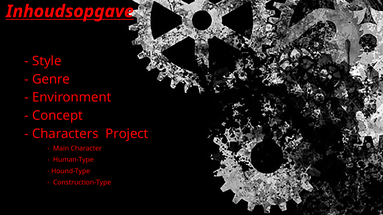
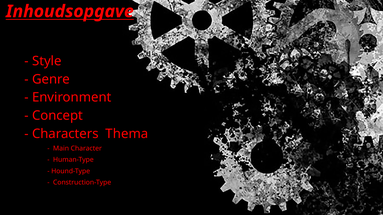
Project: Project -> Thema
